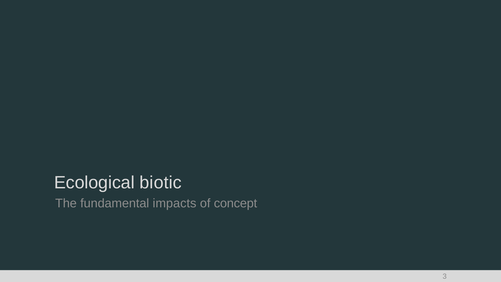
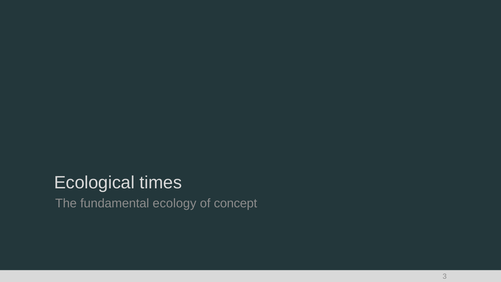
biotic: biotic -> times
impacts: impacts -> ecology
